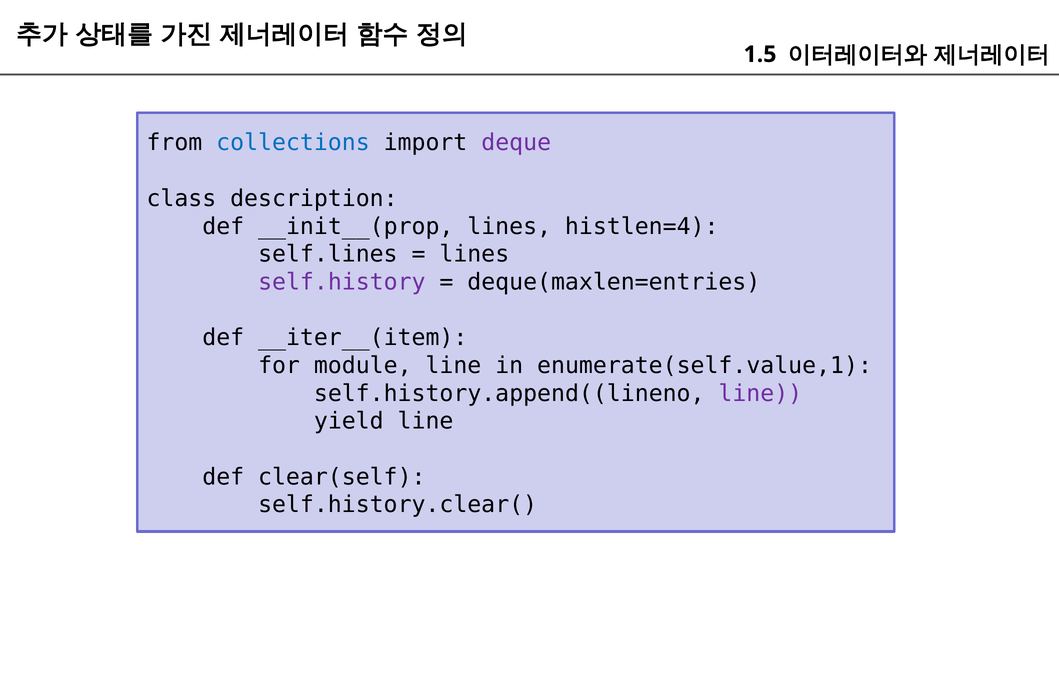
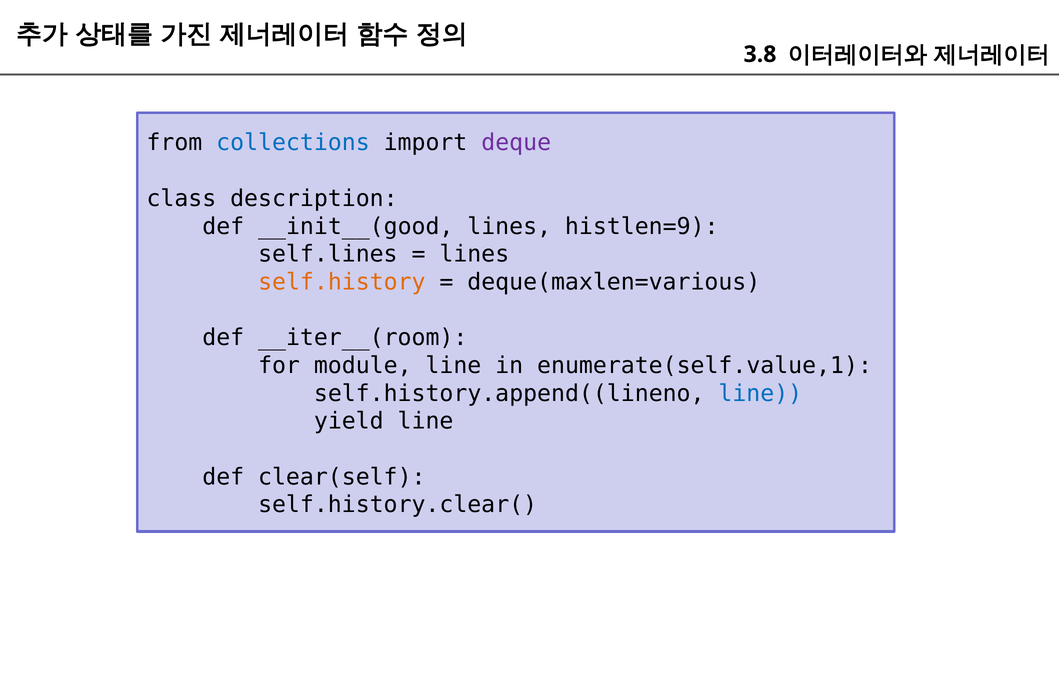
1.5: 1.5 -> 3.8
__init__(prop: __init__(prop -> __init__(good
histlen=4: histlen=4 -> histlen=9
self.history colour: purple -> orange
deque(maxlen=entries: deque(maxlen=entries -> deque(maxlen=various
__iter__(item: __iter__(item -> __iter__(room
line at (760, 393) colour: purple -> blue
